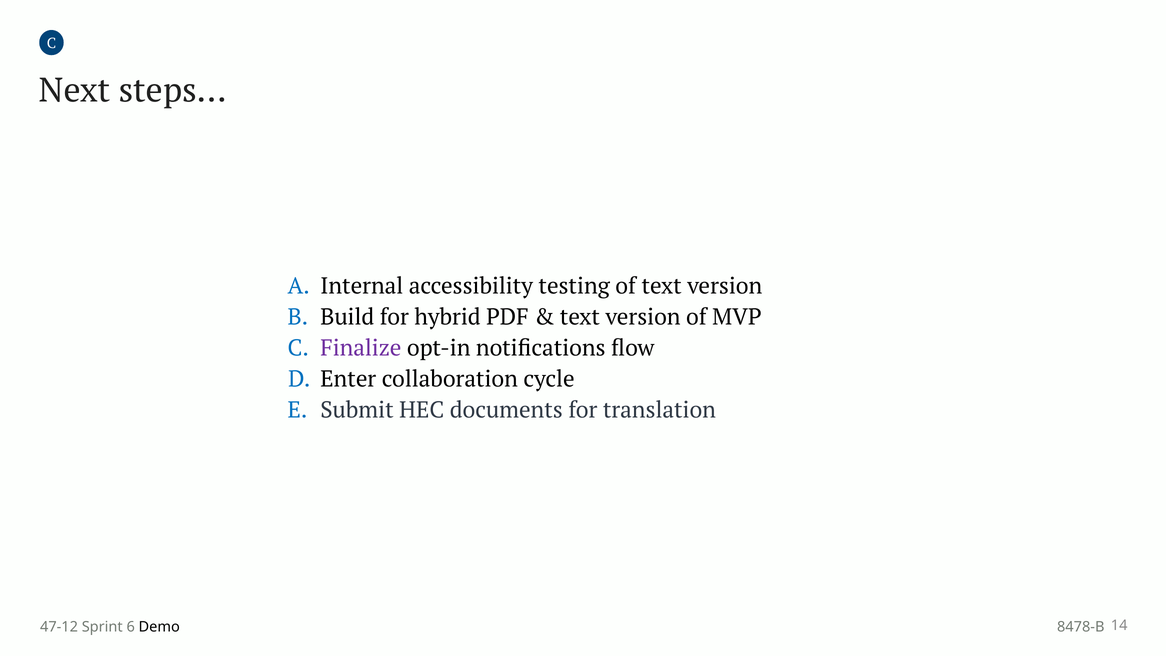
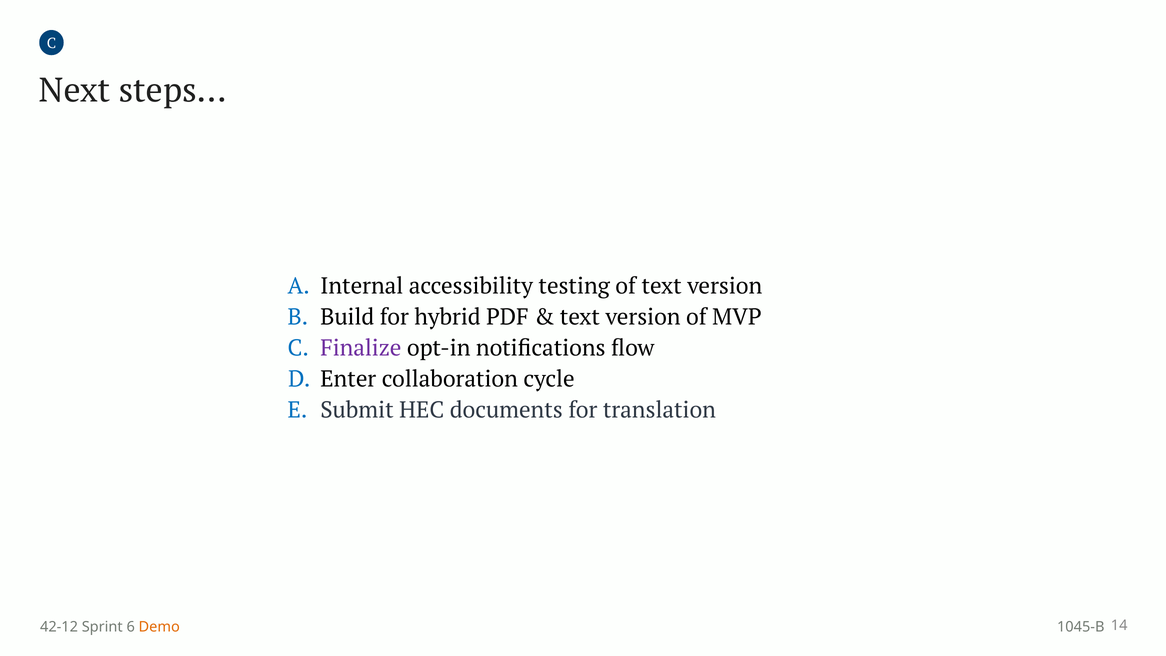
47-12: 47-12 -> 42-12
Demo colour: black -> orange
8478-B: 8478-B -> 1045-B
